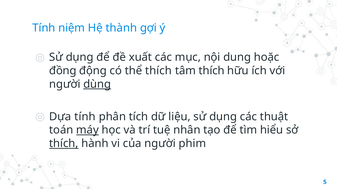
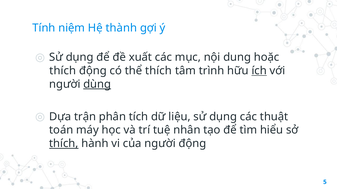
đồng at (63, 71): đồng -> thích
tâm thích: thích -> trình
ích underline: none -> present
Dựa tính: tính -> trận
máy underline: present -> none
người phim: phim -> động
